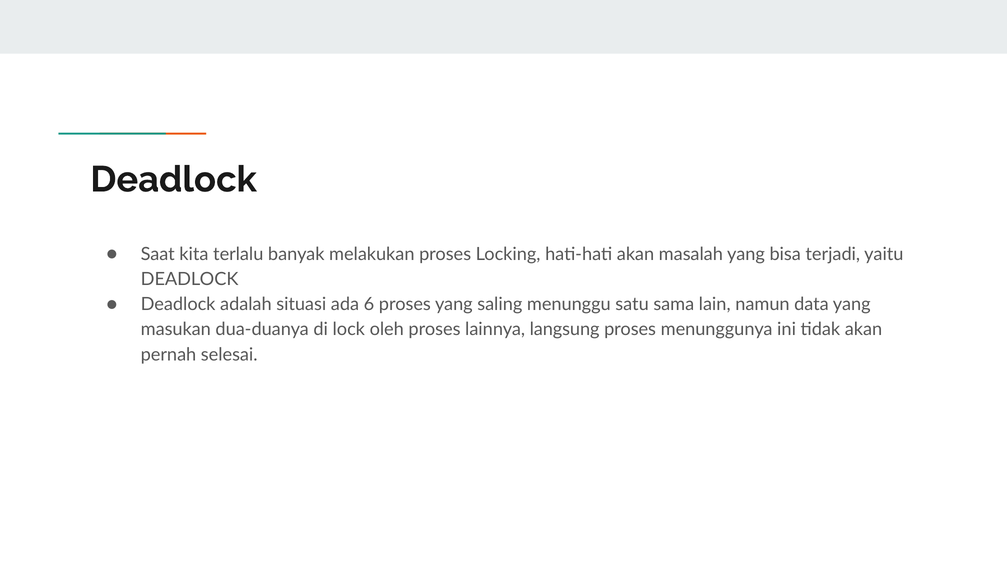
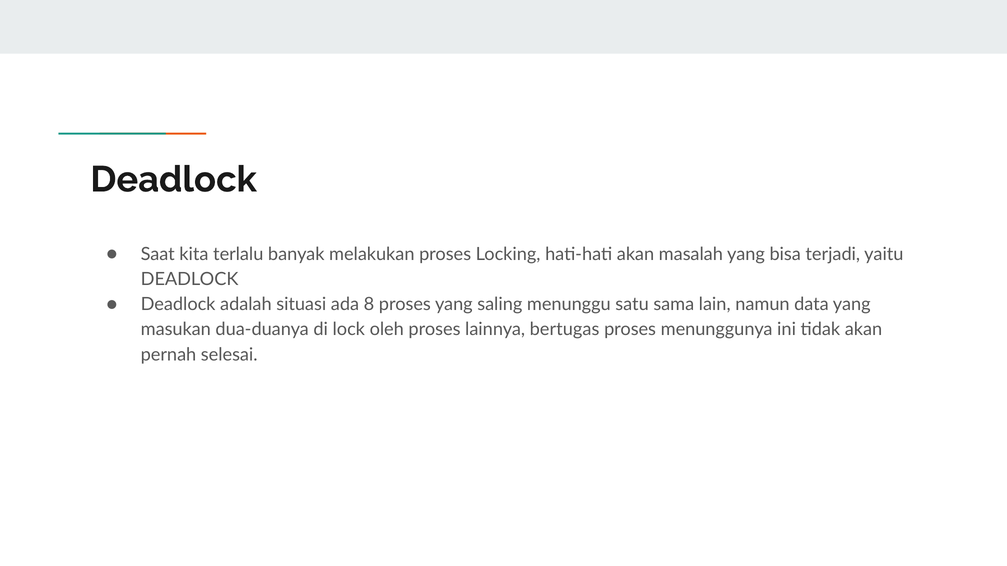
6: 6 -> 8
langsung: langsung -> bertugas
